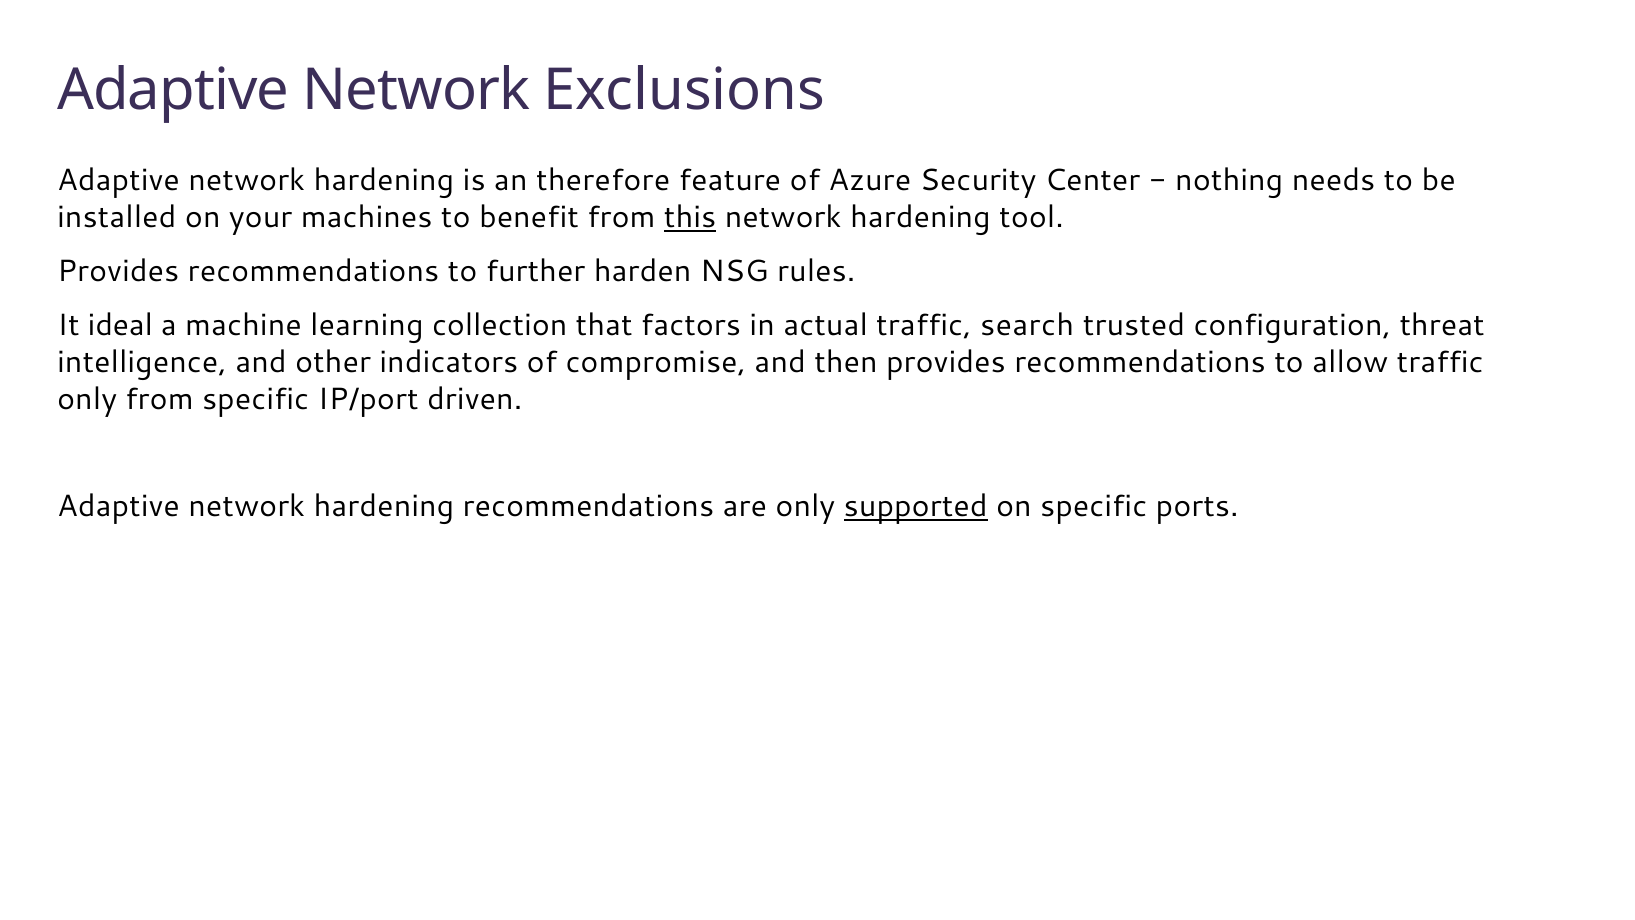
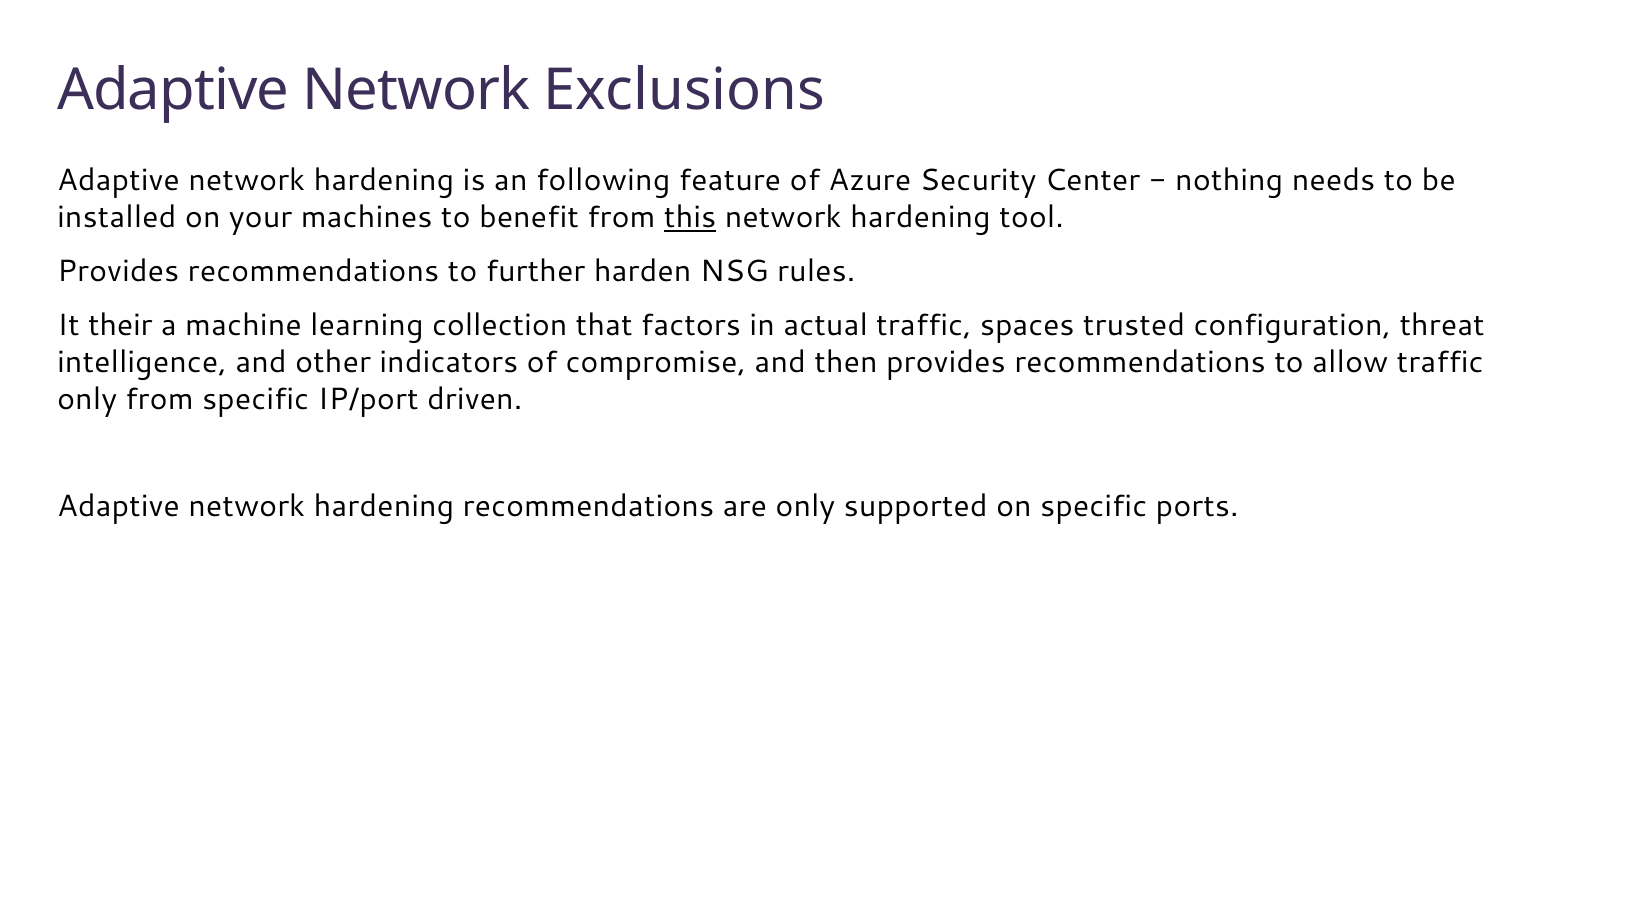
therefore: therefore -> following
ideal: ideal -> their
search: search -> spaces
supported underline: present -> none
